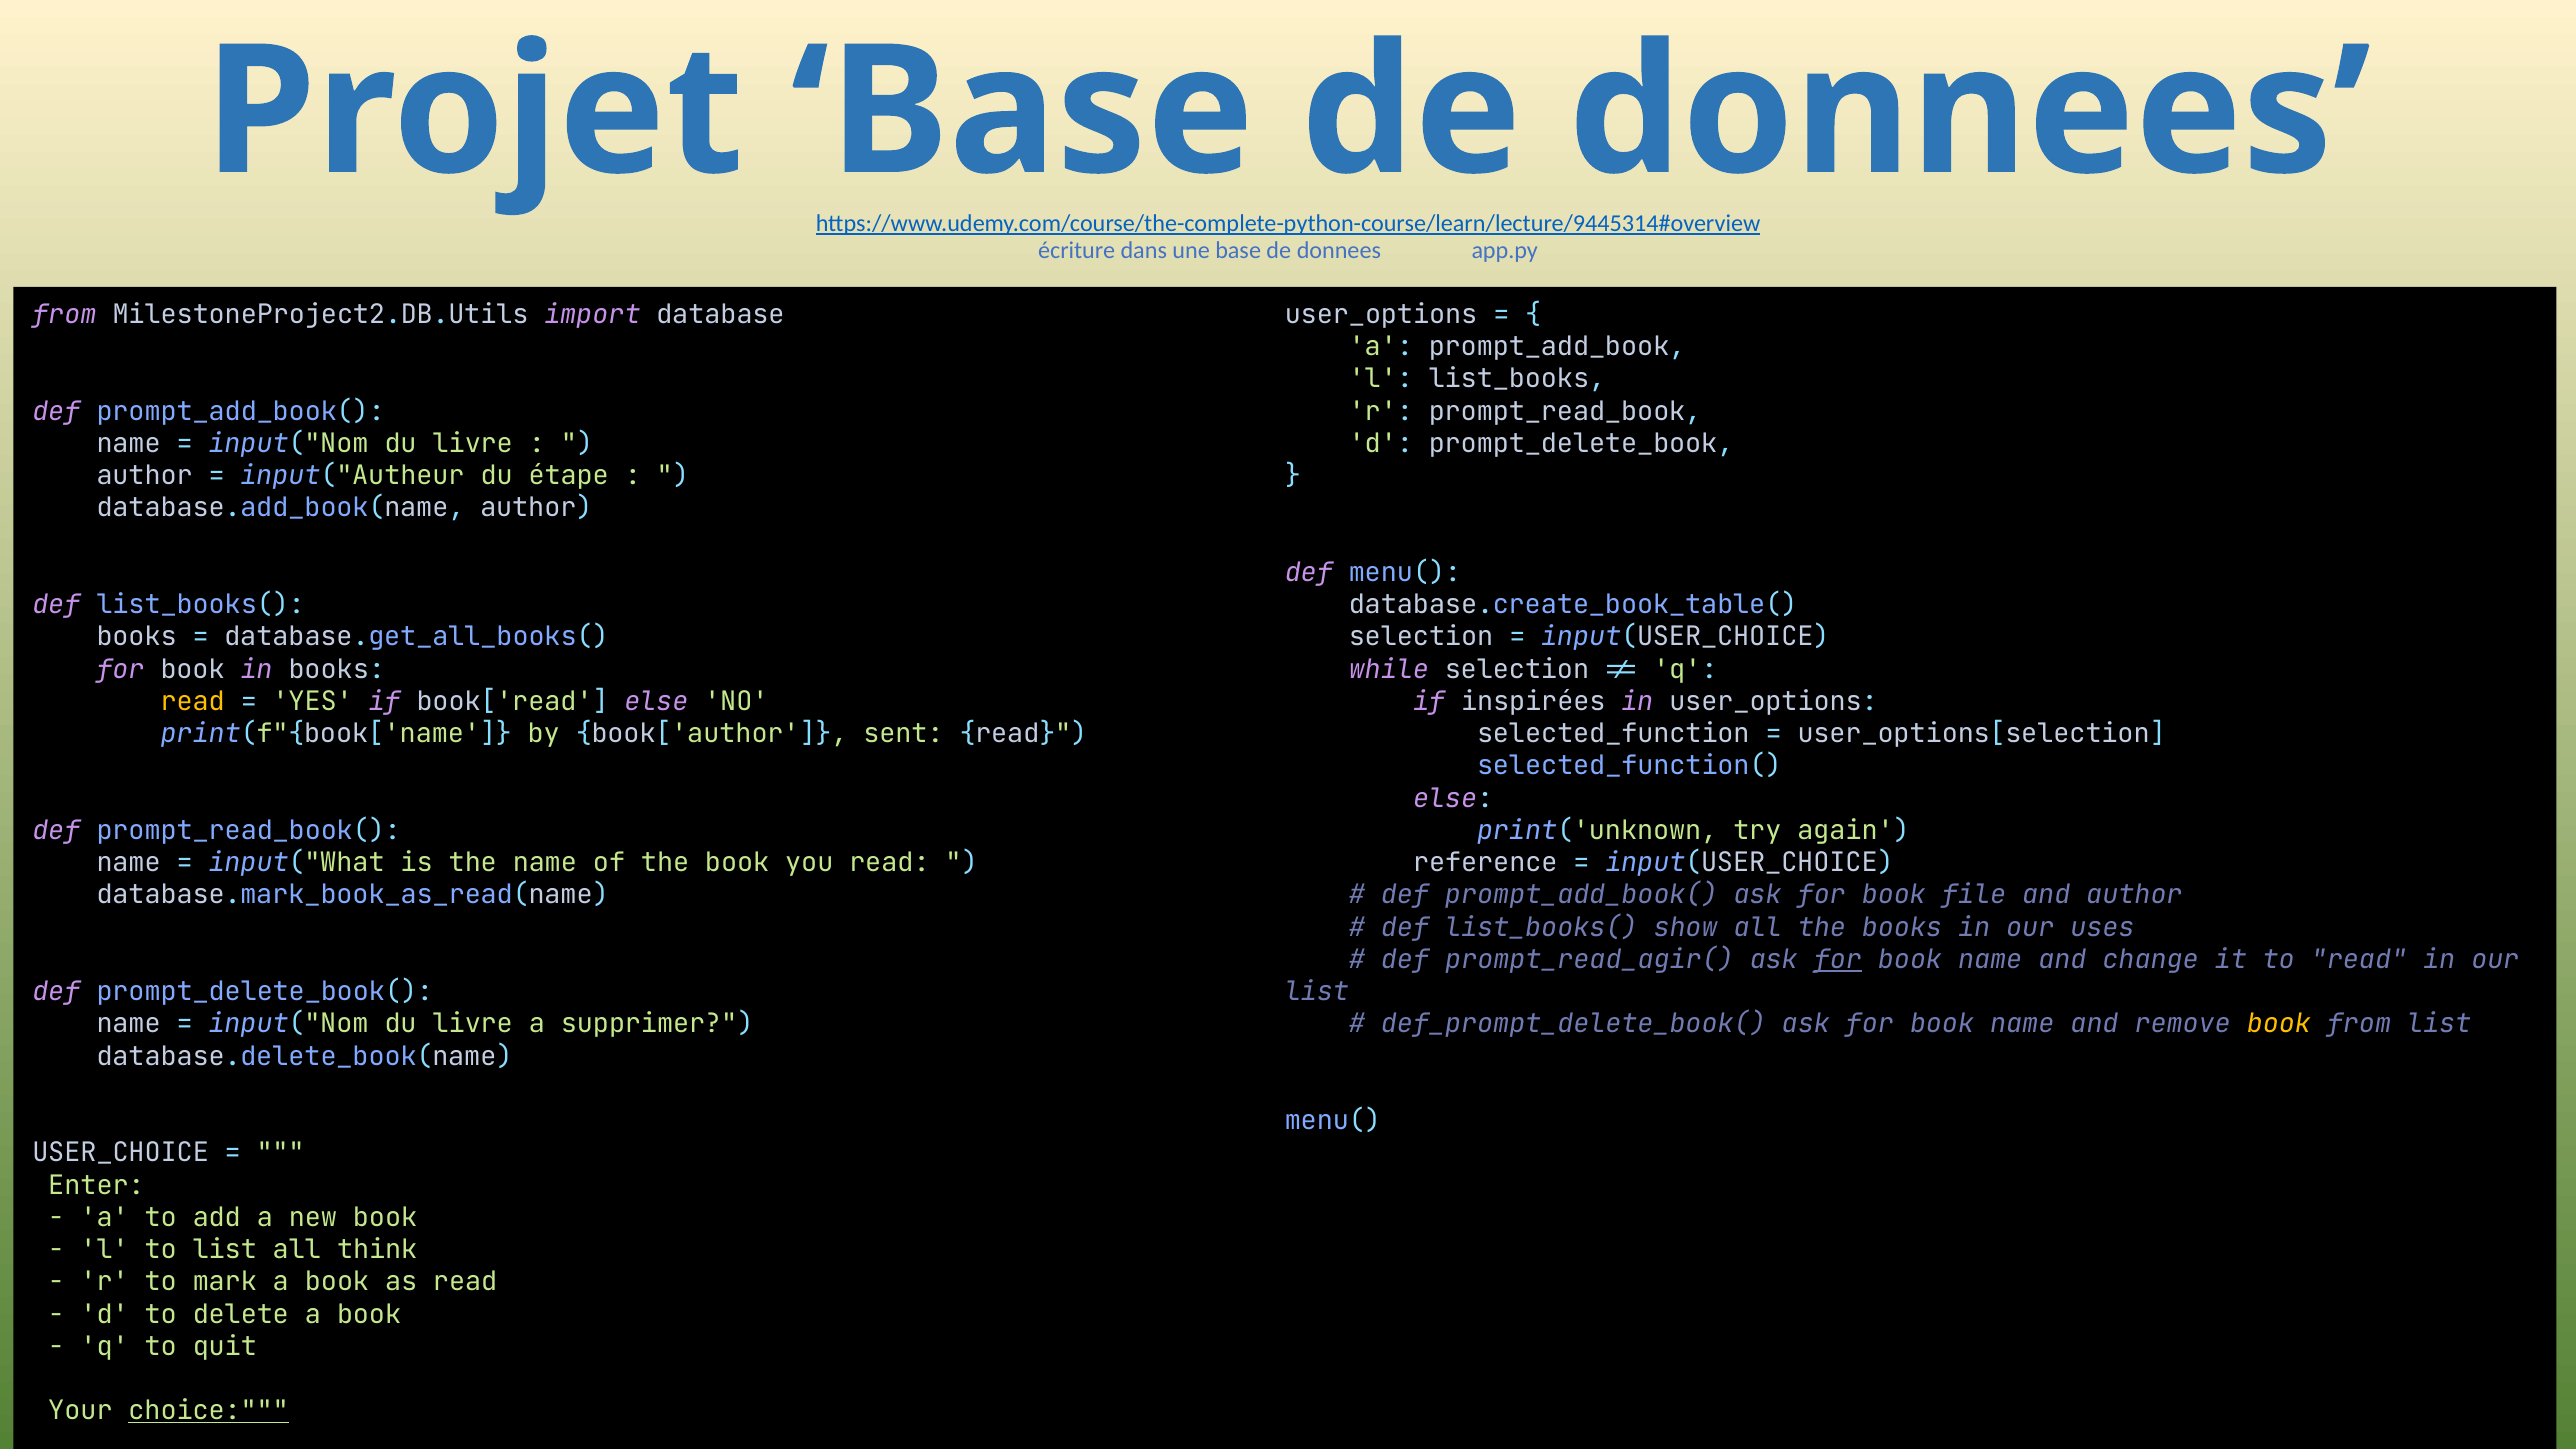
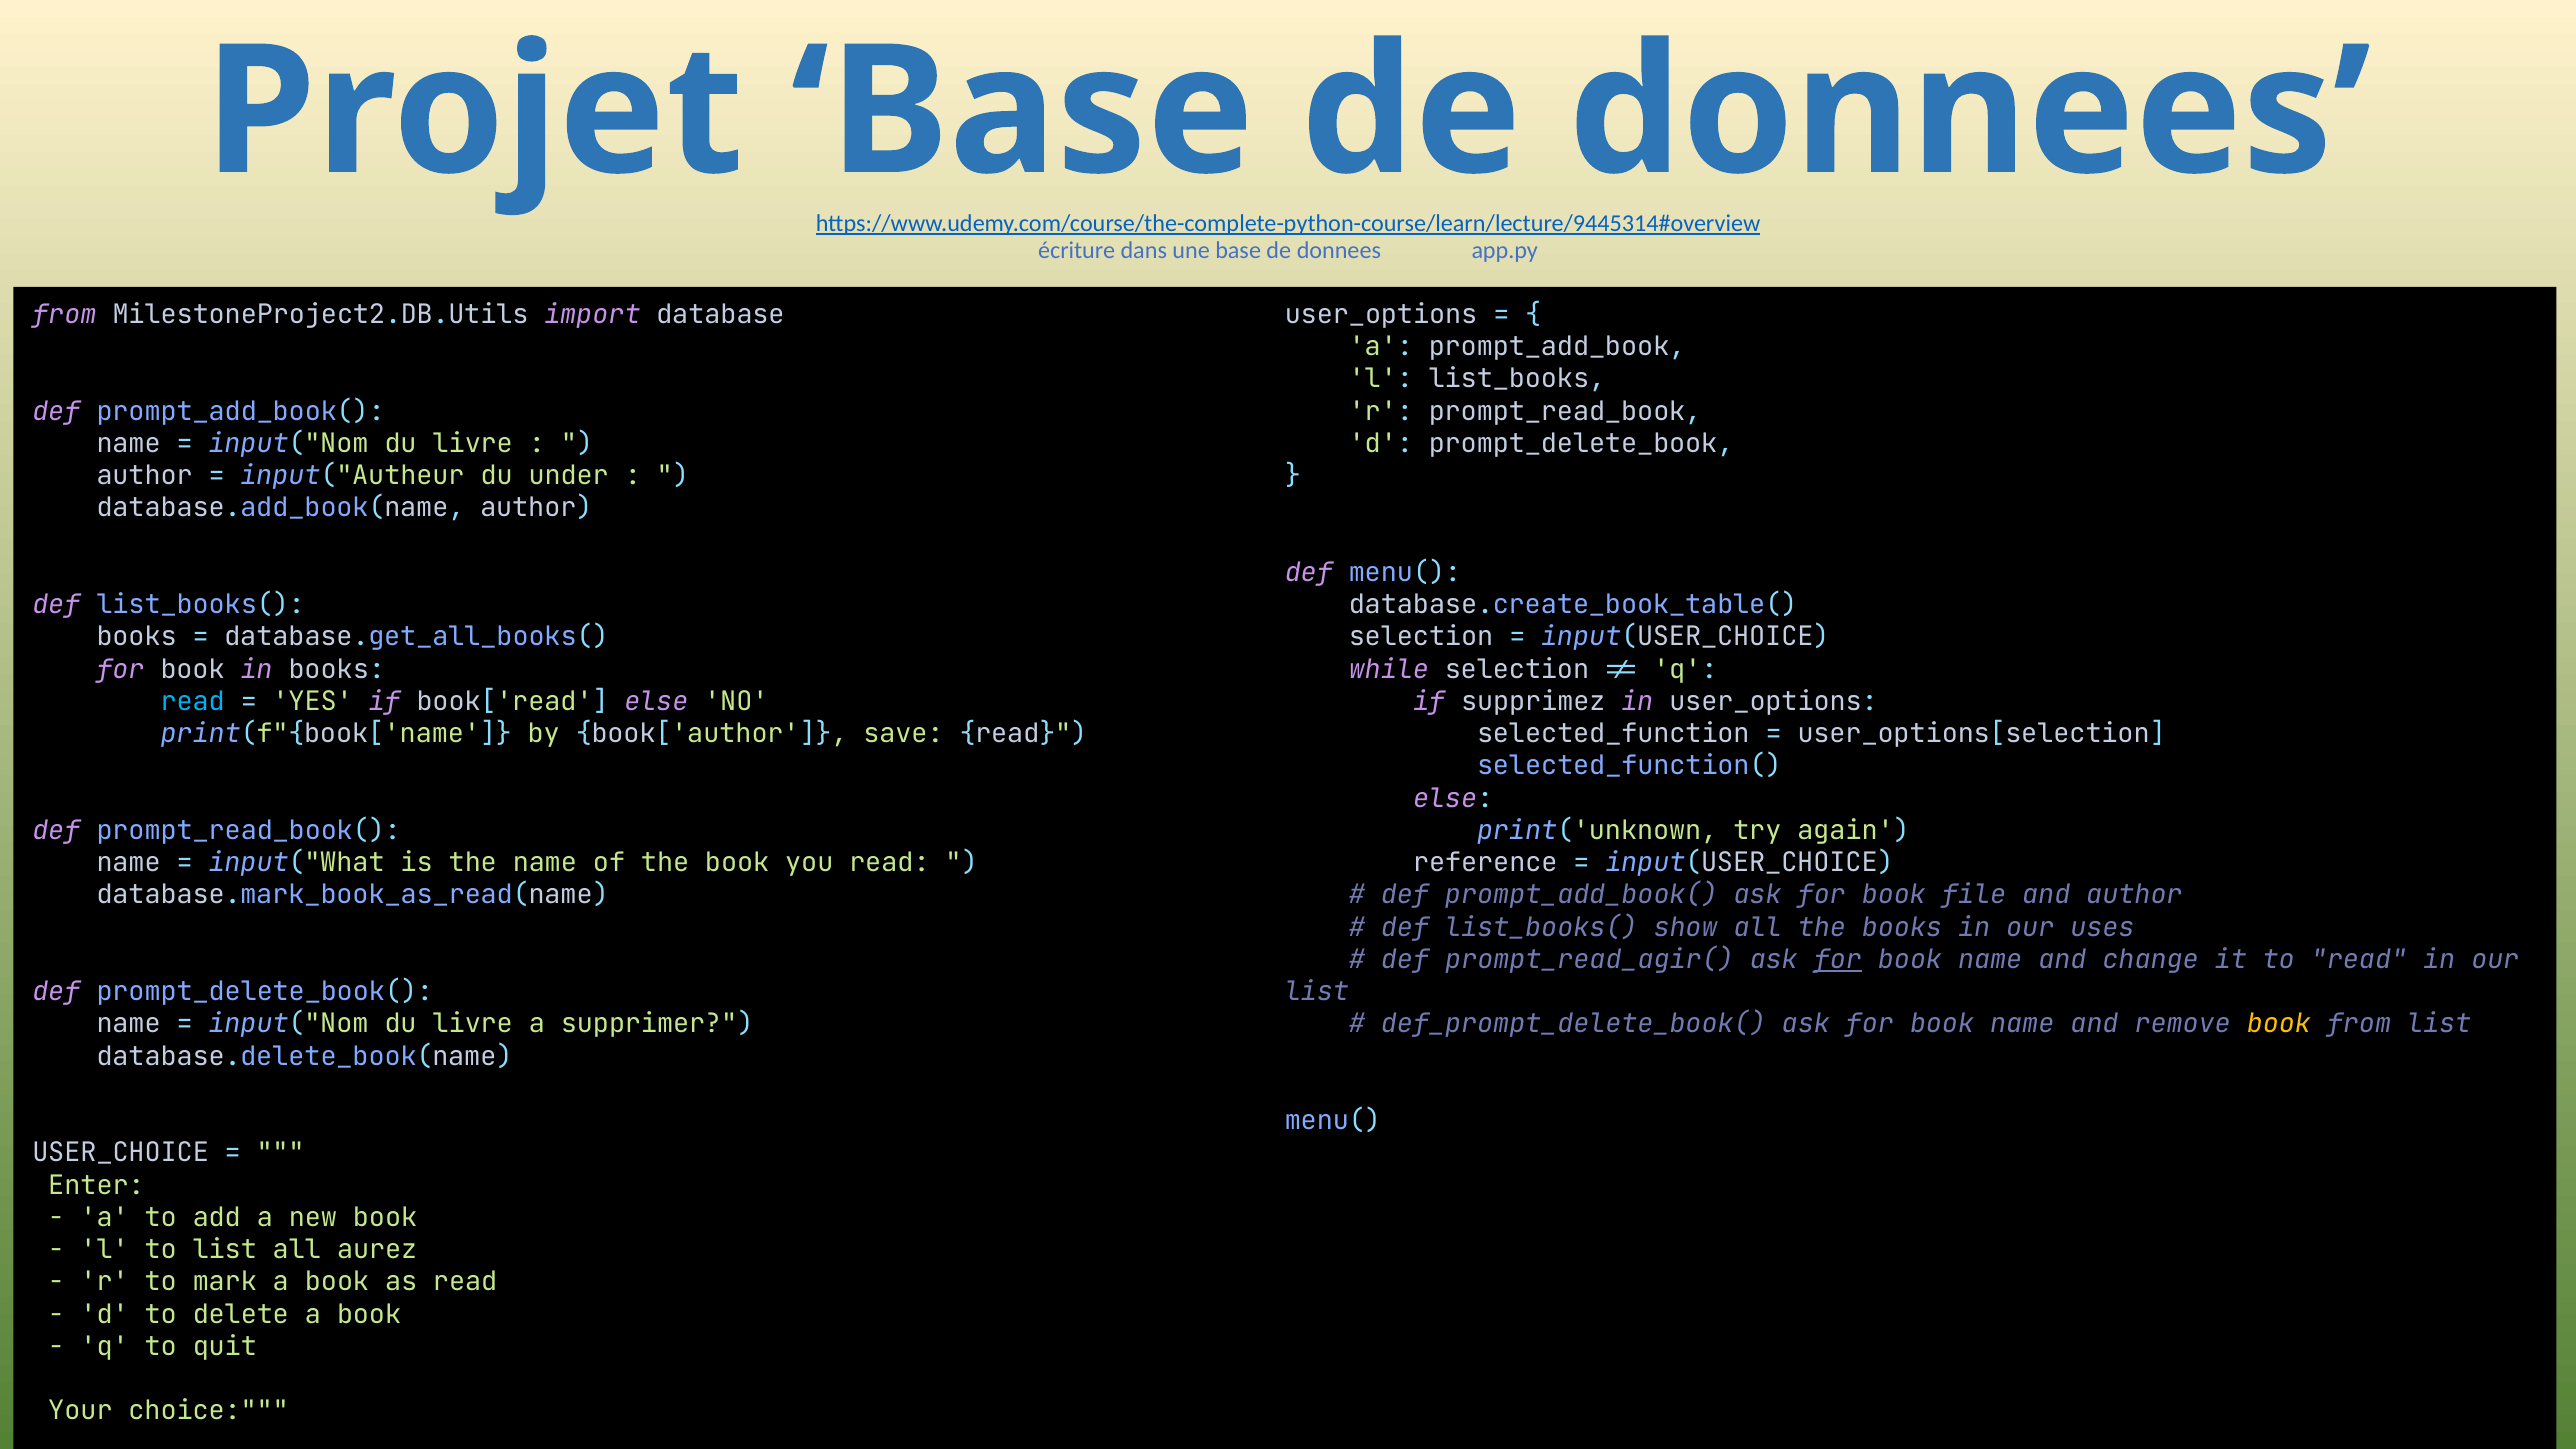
étape: étape -> under
read at (193, 701) colour: yellow -> light blue
inspirées: inspirées -> supprimez
sent: sent -> save
think: think -> aurez
choice underline: present -> none
